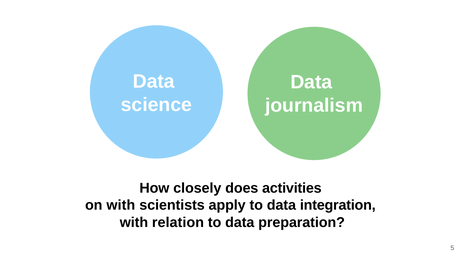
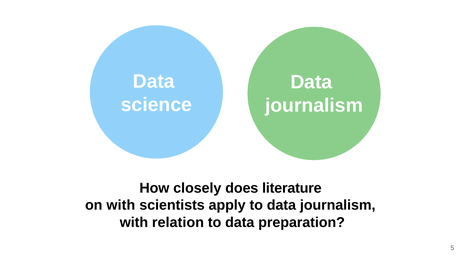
activities: activities -> literature
to data integration: integration -> journalism
